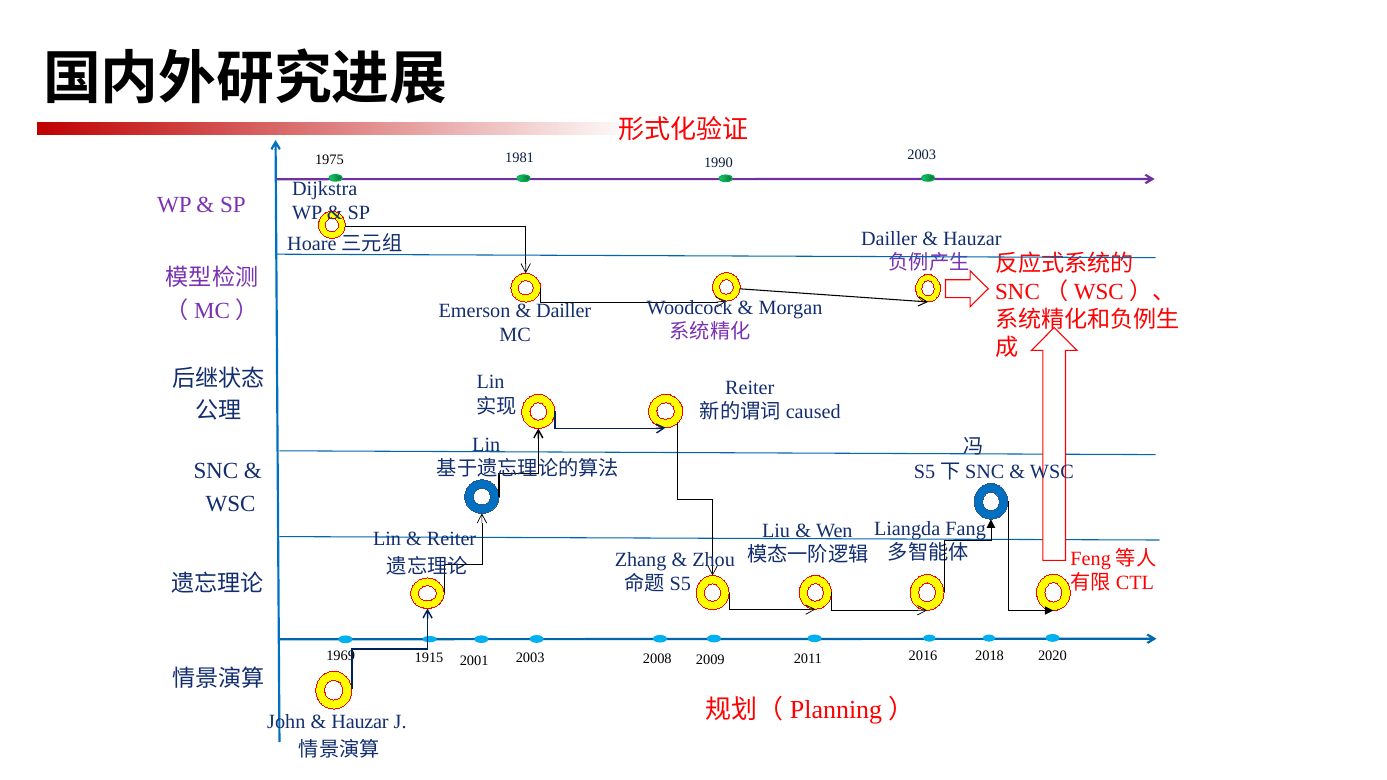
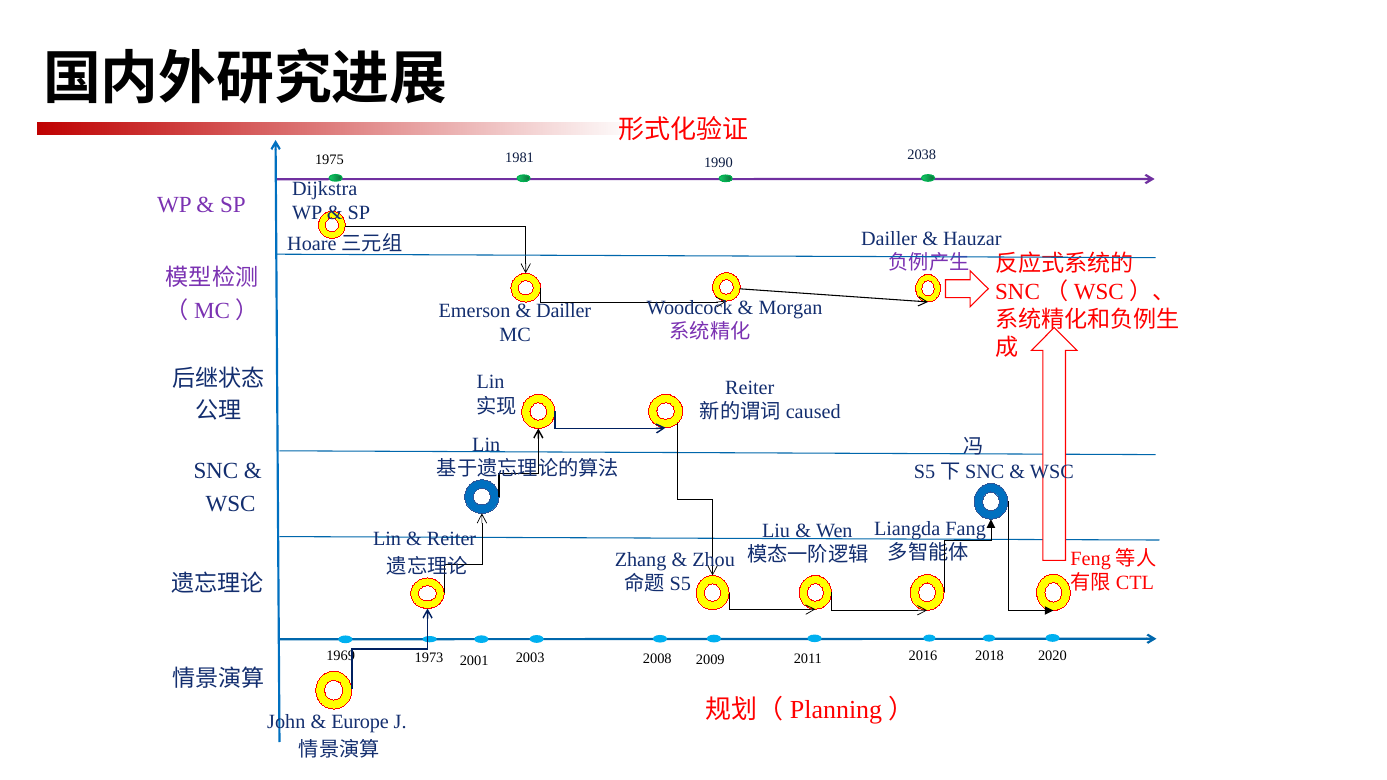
2003 at (922, 155): 2003 -> 2038
1915: 1915 -> 1973
Hauzar at (360, 722): Hauzar -> Europe
